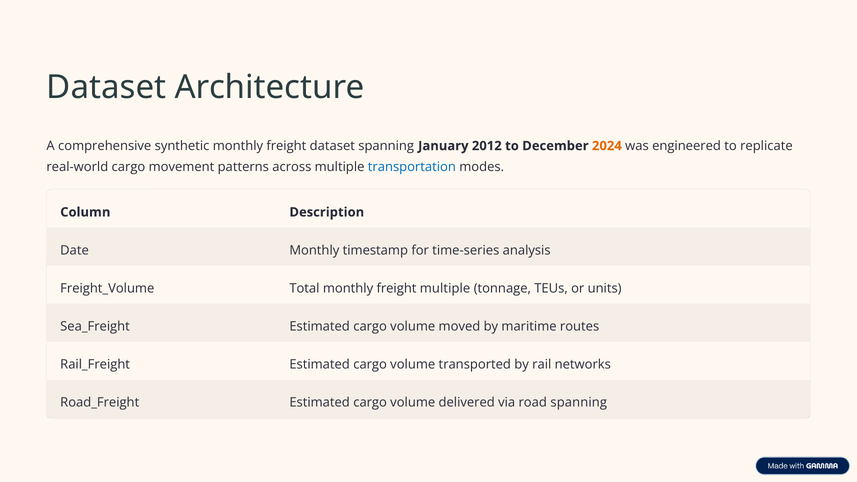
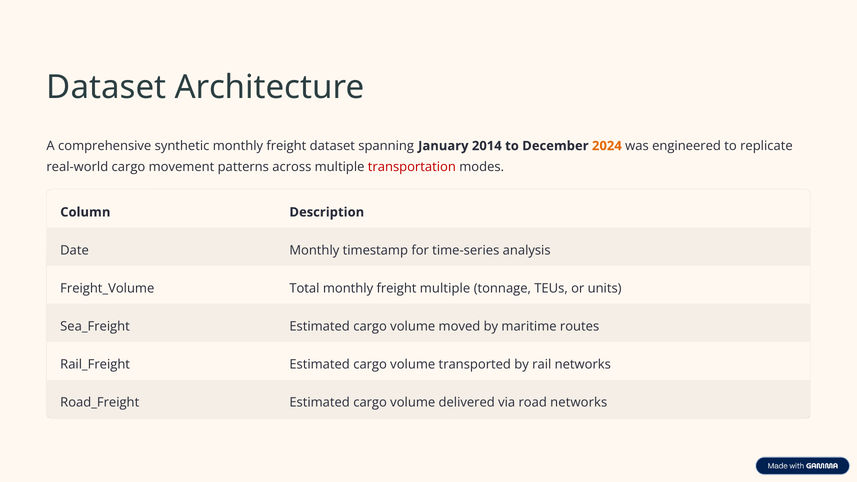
2012: 2012 -> 2014
transportation colour: blue -> red
road spanning: spanning -> networks
